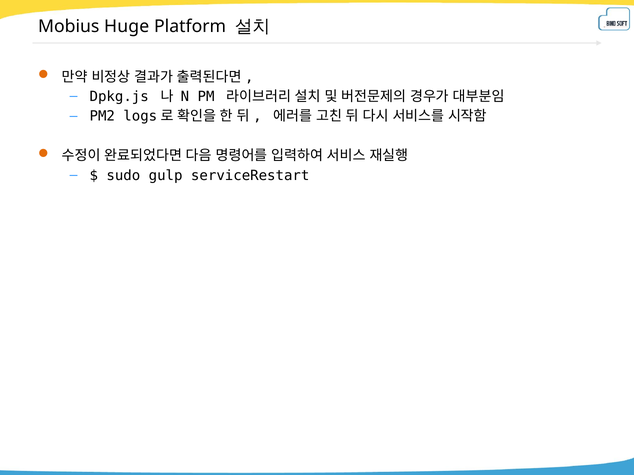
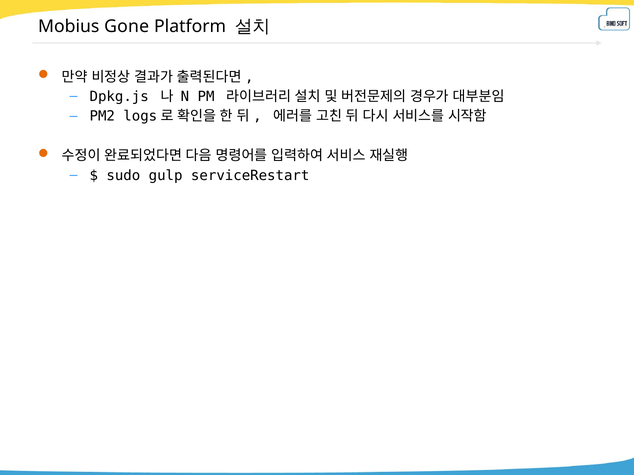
Huge: Huge -> Gone
